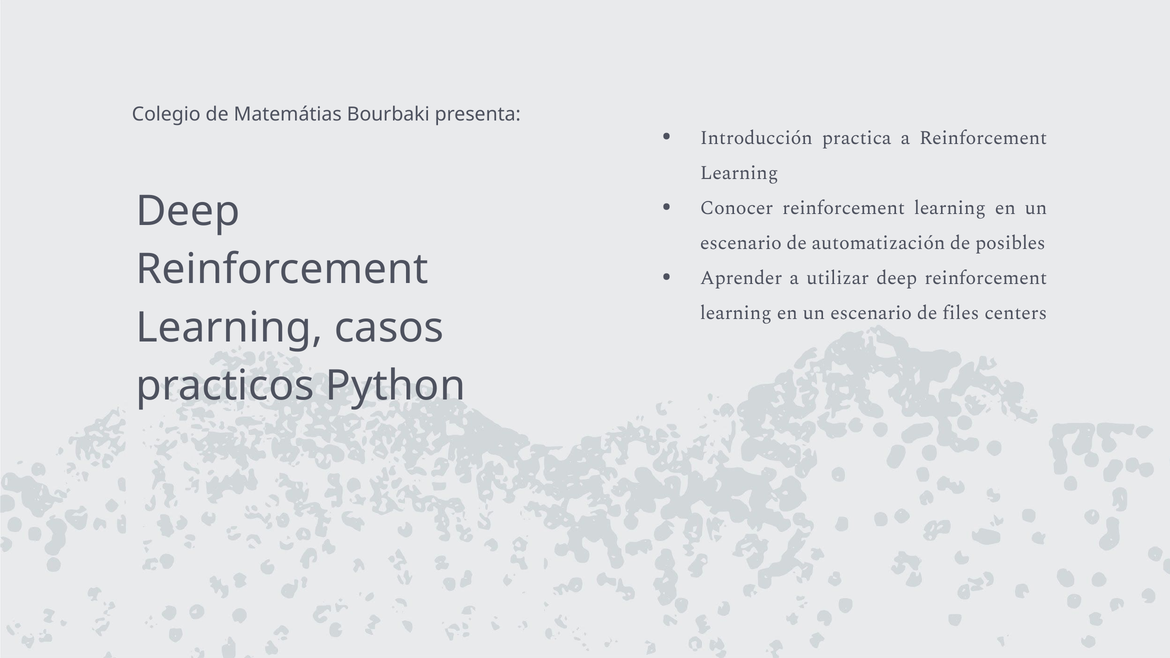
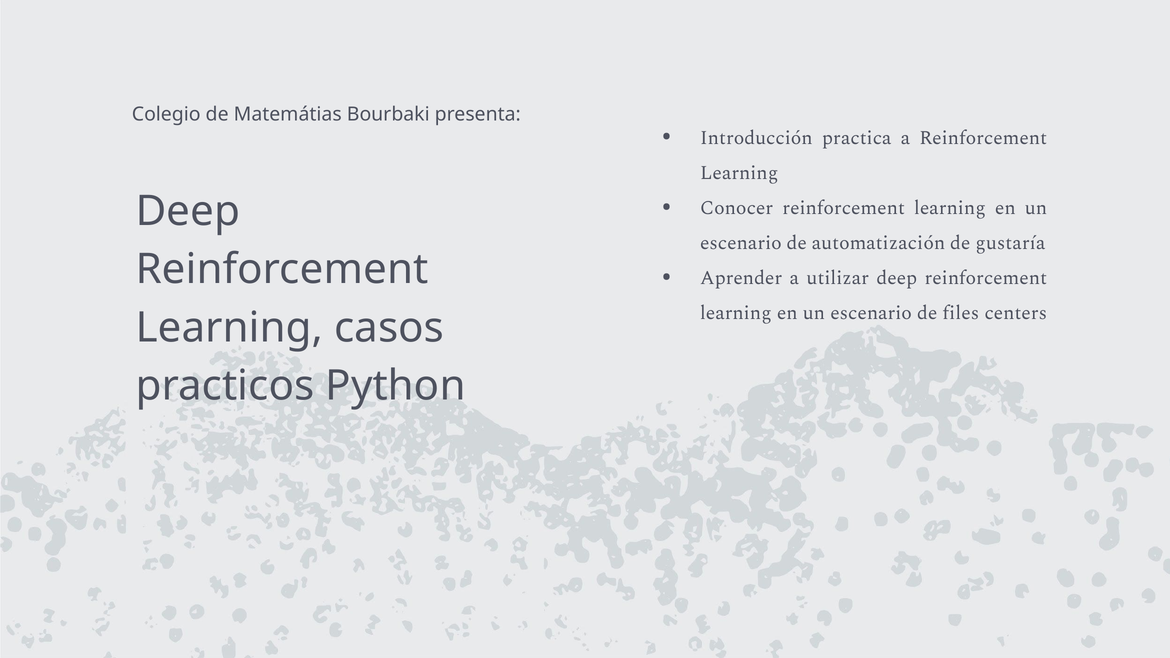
posibles: posibles -> gustaría
